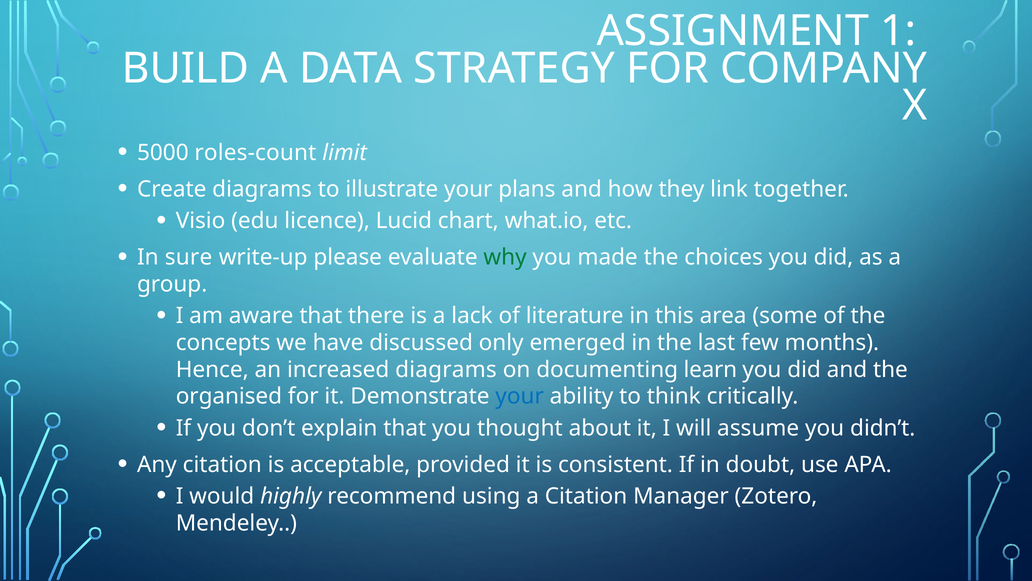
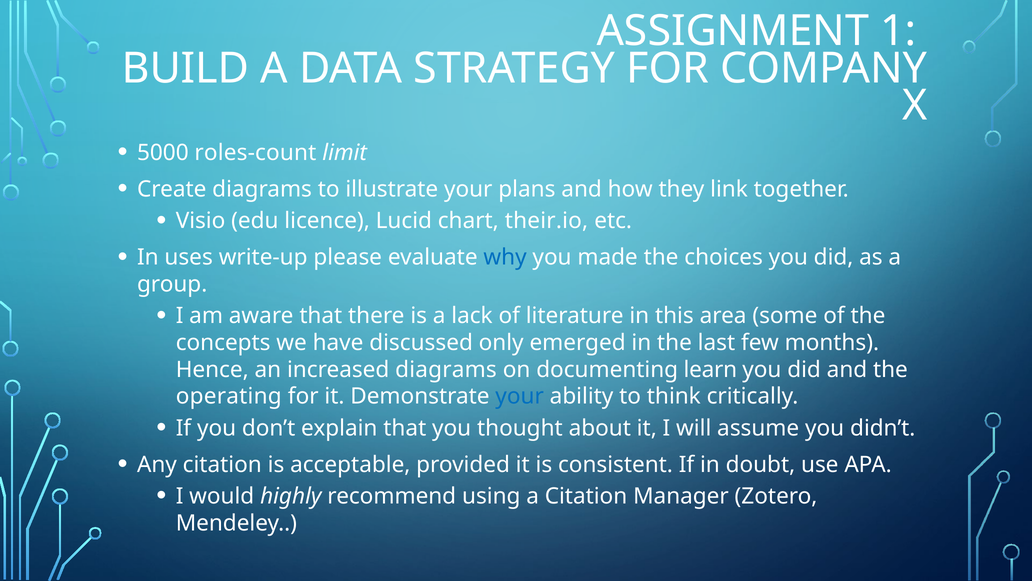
what.io: what.io -> their.io
sure: sure -> uses
why colour: green -> blue
organised: organised -> operating
